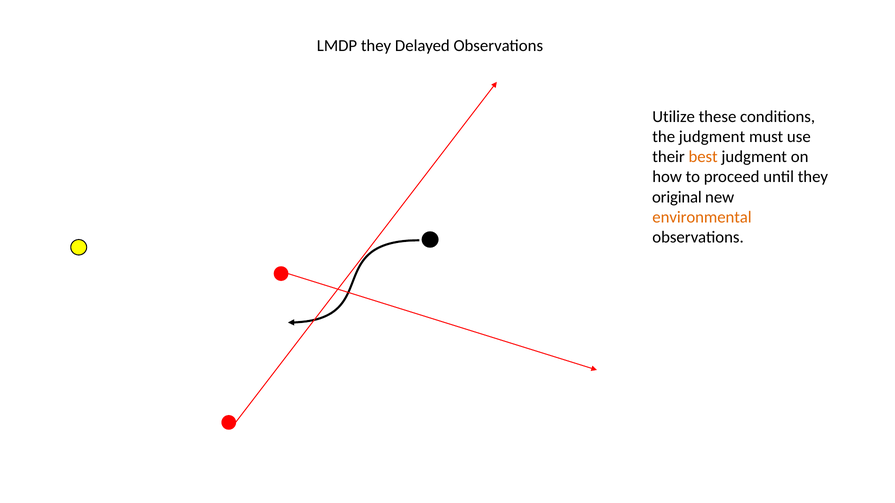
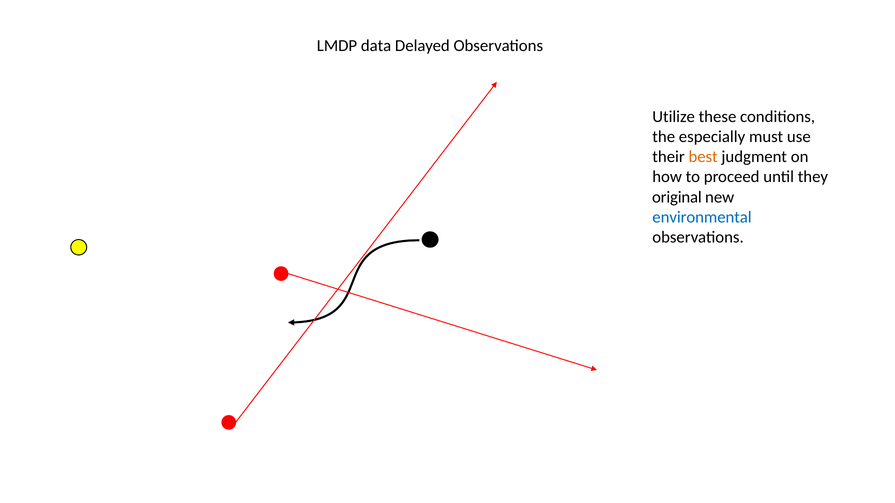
LMDP they: they -> data
the judgment: judgment -> especially
environmental colour: orange -> blue
